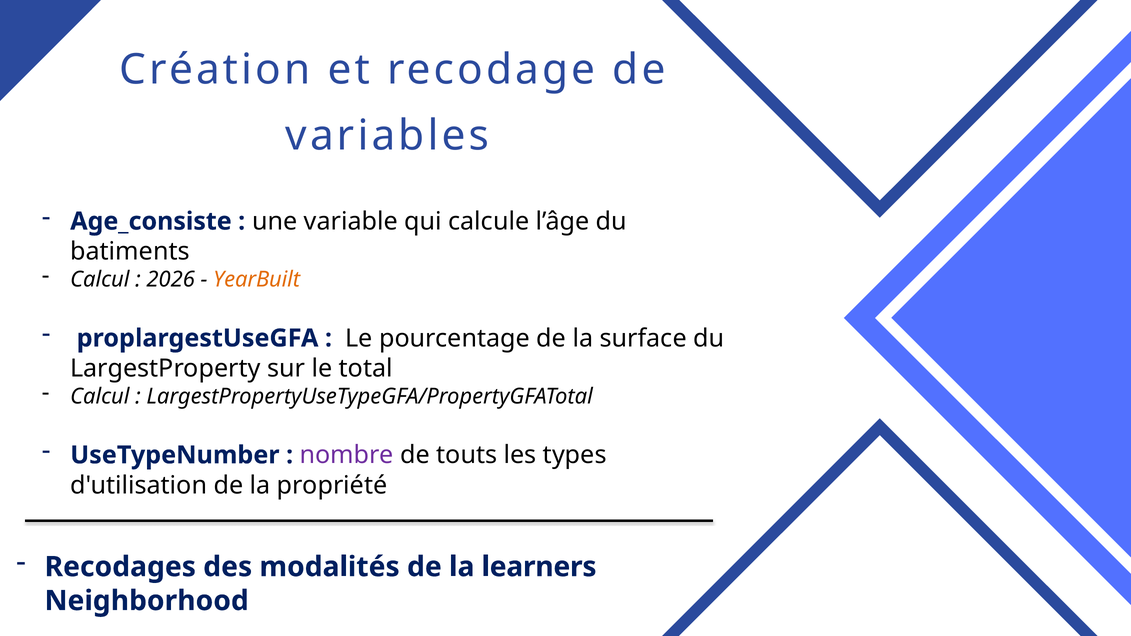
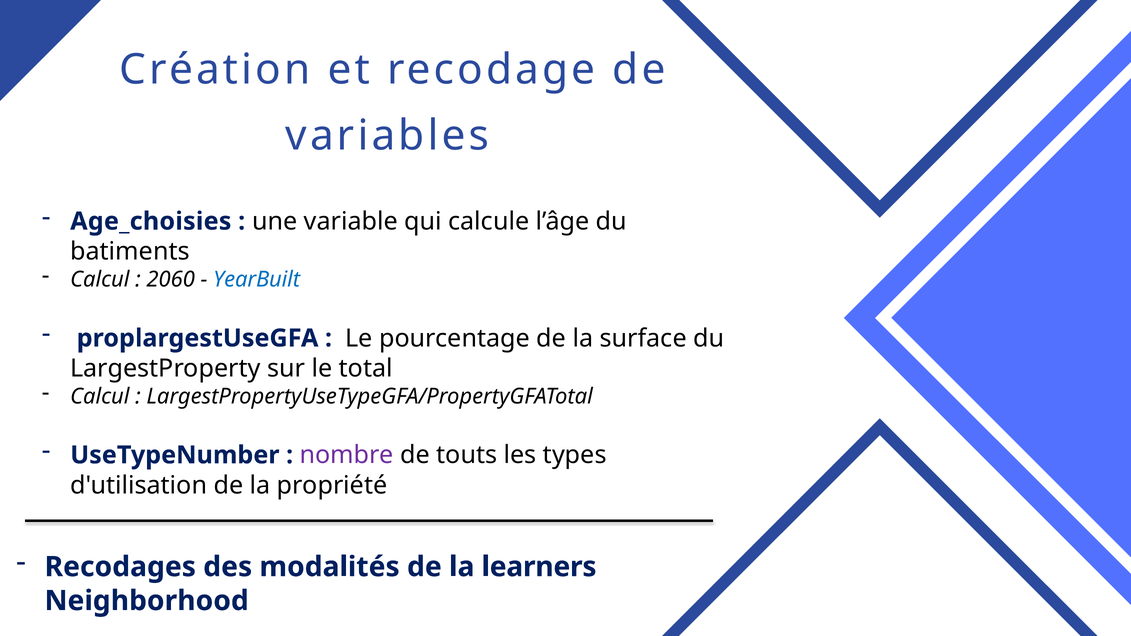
Age_consiste: Age_consiste -> Age_choisies
2026: 2026 -> 2060
YearBuilt colour: orange -> blue
